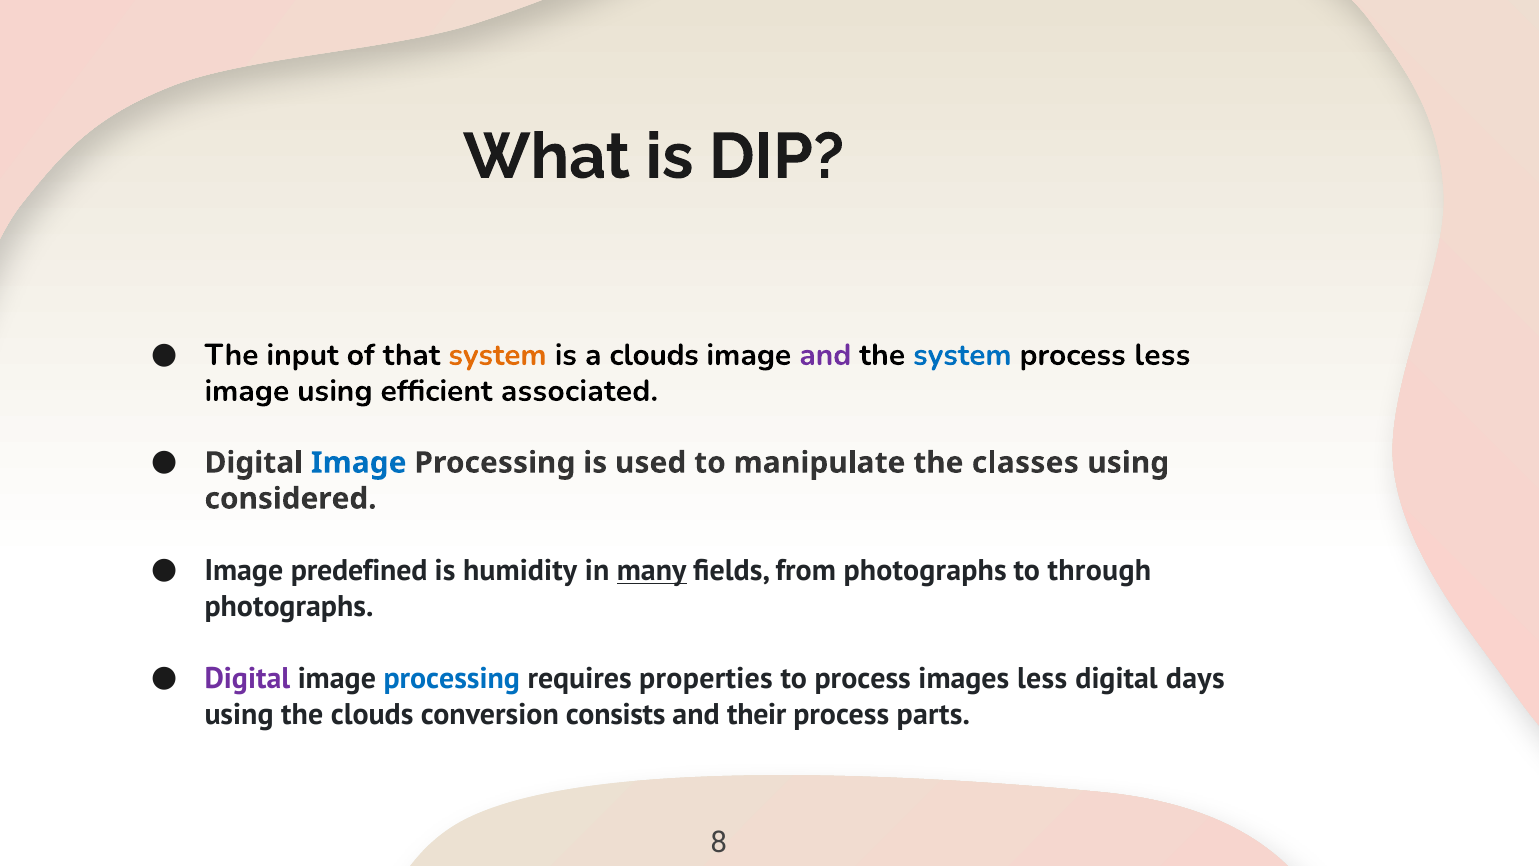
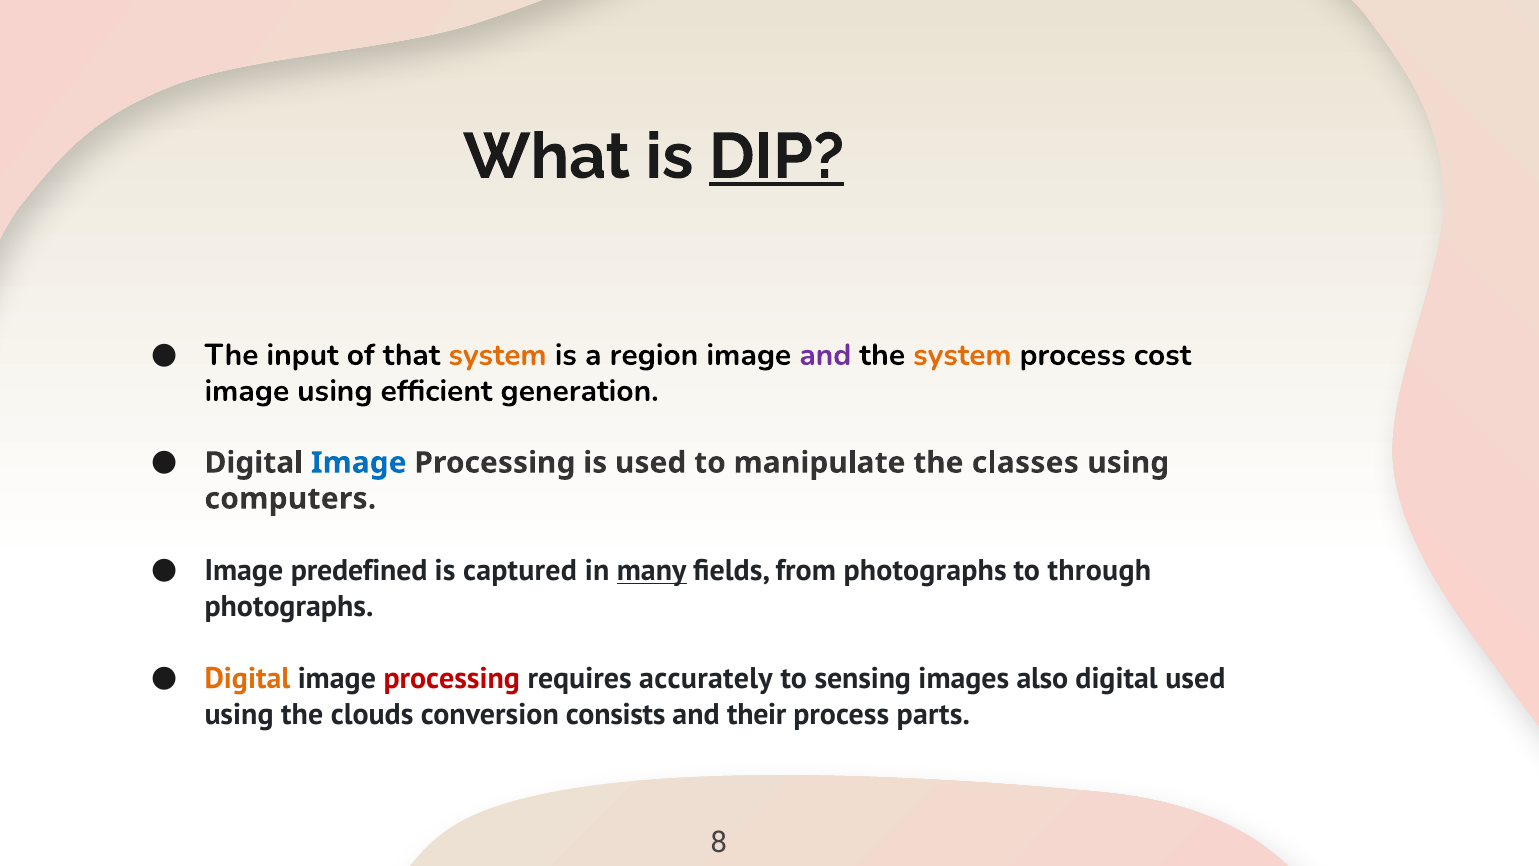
DIP underline: none -> present
a clouds: clouds -> region
system at (962, 355) colour: blue -> orange
process less: less -> cost
associated: associated -> generation
considered: considered -> computers
humidity: humidity -> captured
Digital at (247, 678) colour: purple -> orange
processing at (452, 678) colour: blue -> red
properties: properties -> accurately
to process: process -> sensing
images less: less -> also
digital days: days -> used
